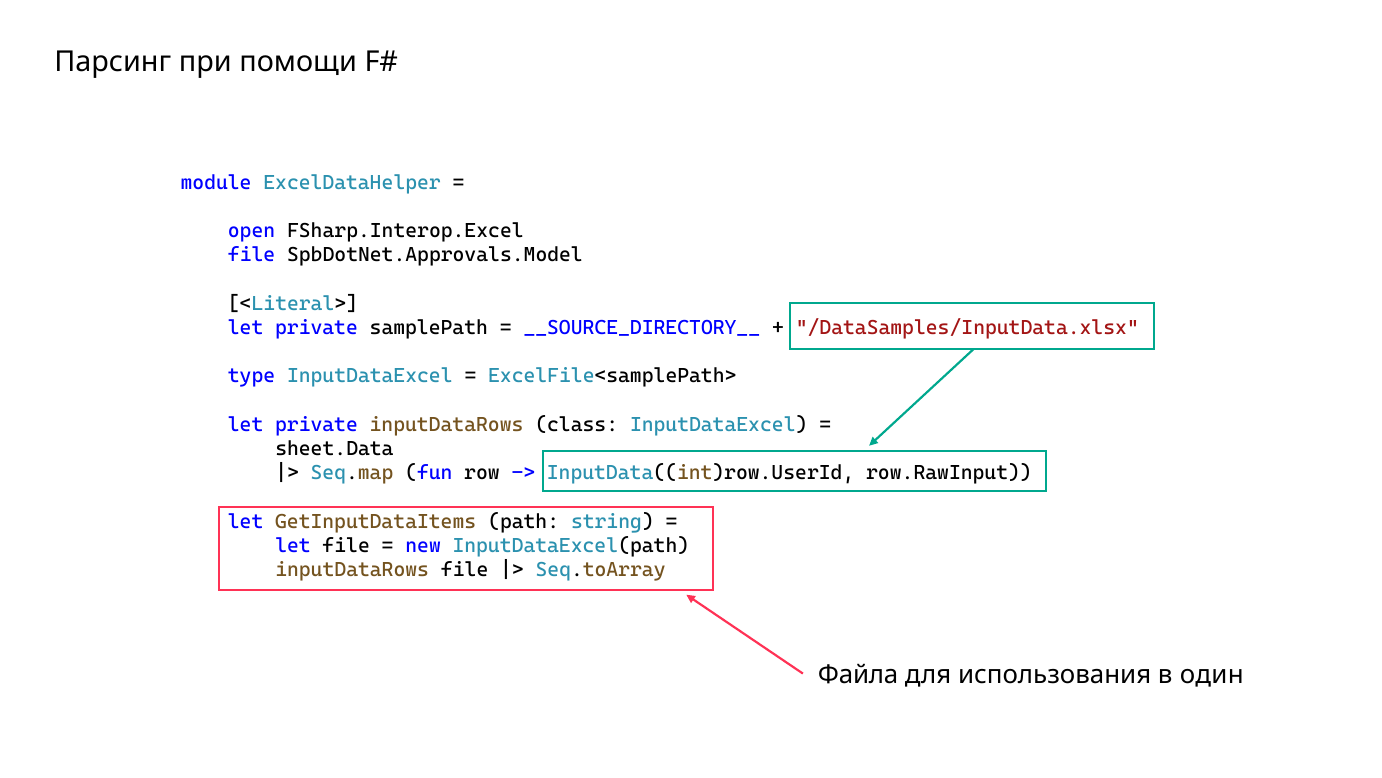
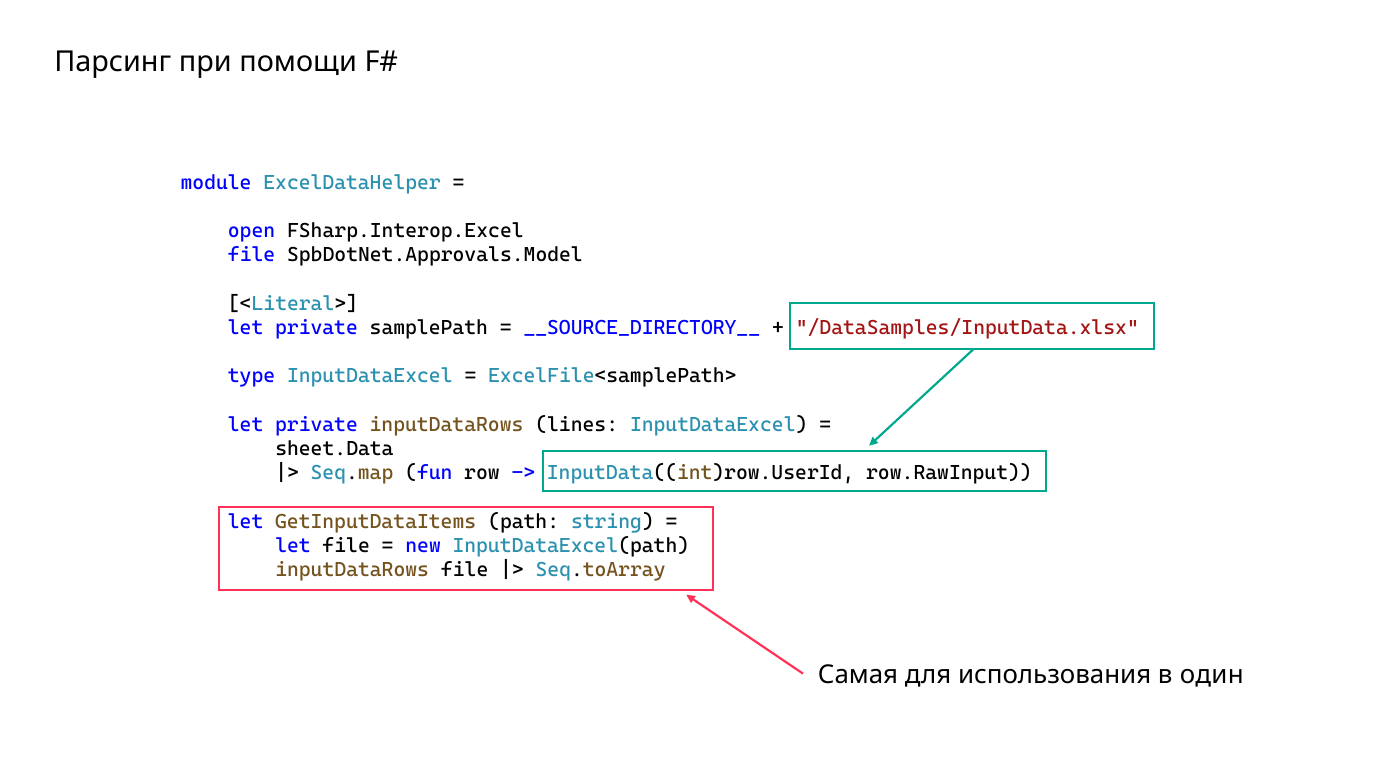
class: class -> lines
Файла: Файла -> Самая
